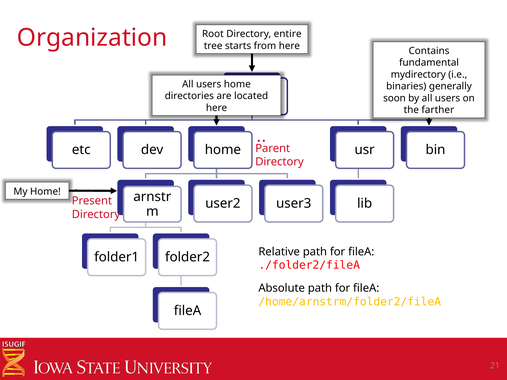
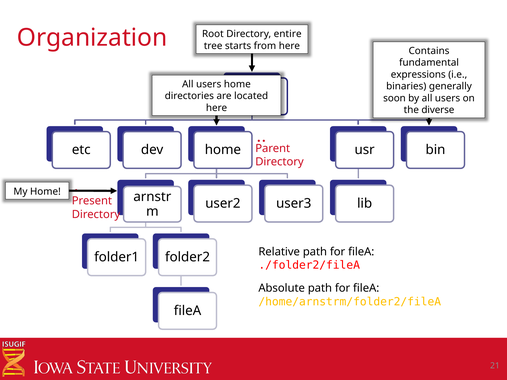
mydirectory: mydirectory -> expressions
farther: farther -> diverse
